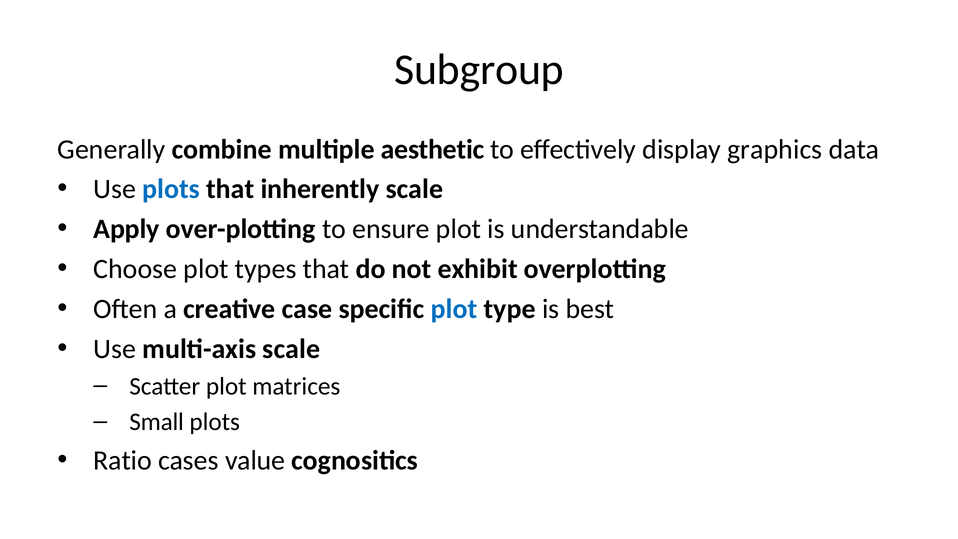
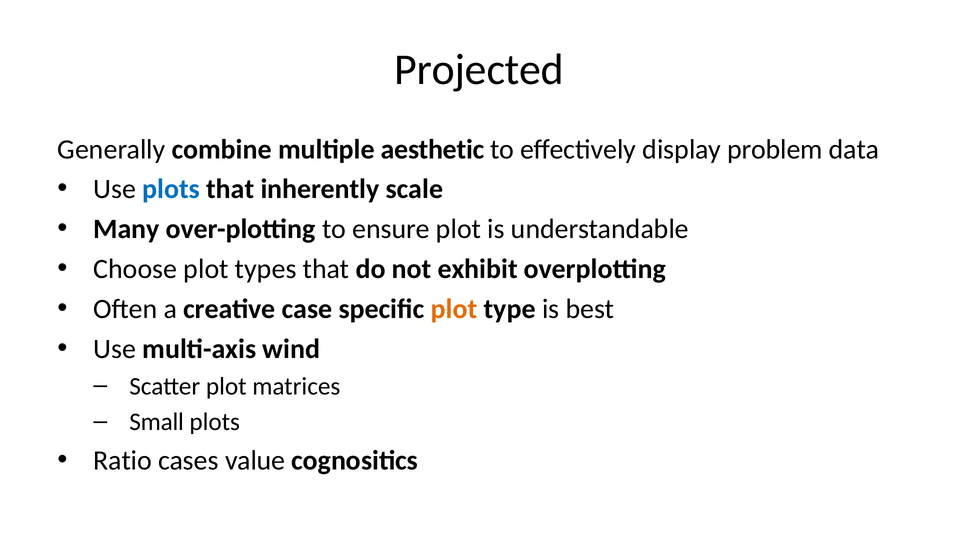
Subgroup: Subgroup -> Projected
graphics: graphics -> problem
Apply: Apply -> Many
plot at (454, 309) colour: blue -> orange
multi-axis scale: scale -> wind
